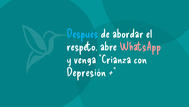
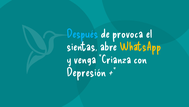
abordar: abordar -> provoca
respeto: respeto -> sientas
WhatsApp colour: pink -> yellow
